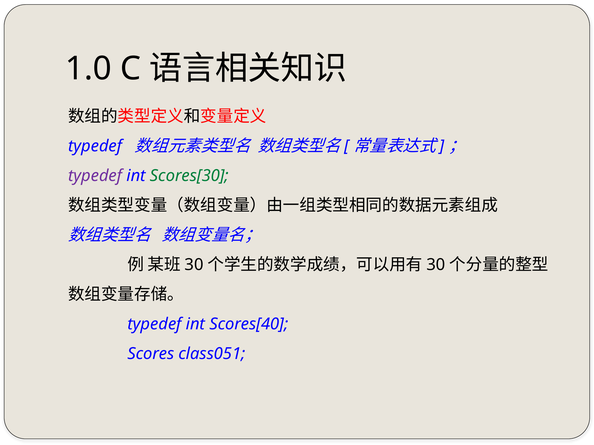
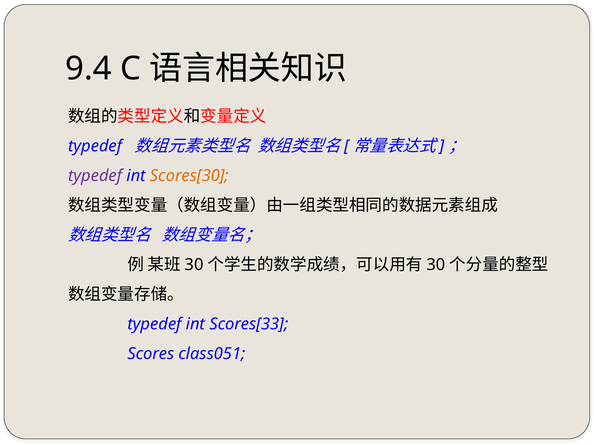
1.0: 1.0 -> 9.4
Scores[30 colour: green -> orange
Scores[40: Scores[40 -> Scores[33
